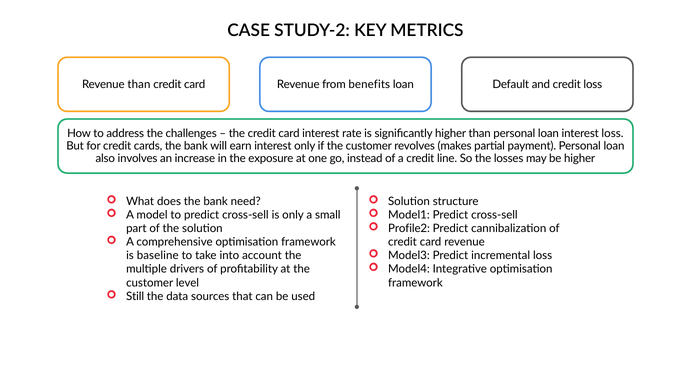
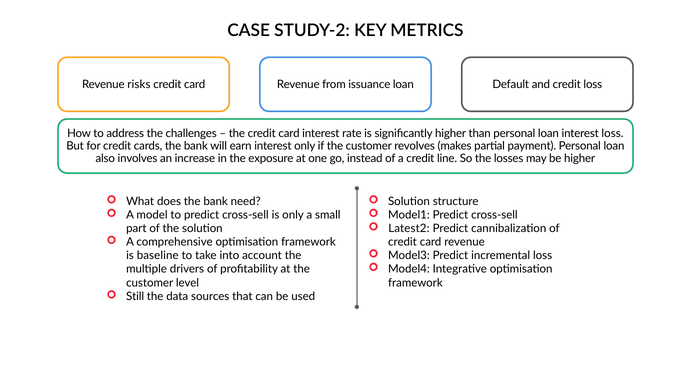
Revenue than: than -> risks
benefits: benefits -> issuance
Profile2: Profile2 -> Latest2
